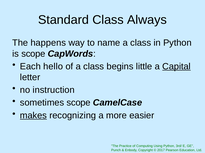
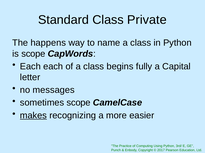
Always: Always -> Private
Each hello: hello -> each
little: little -> fully
Capital underline: present -> none
instruction: instruction -> messages
